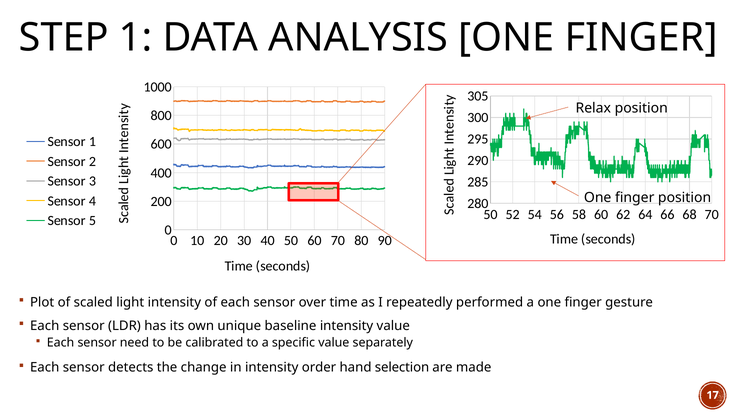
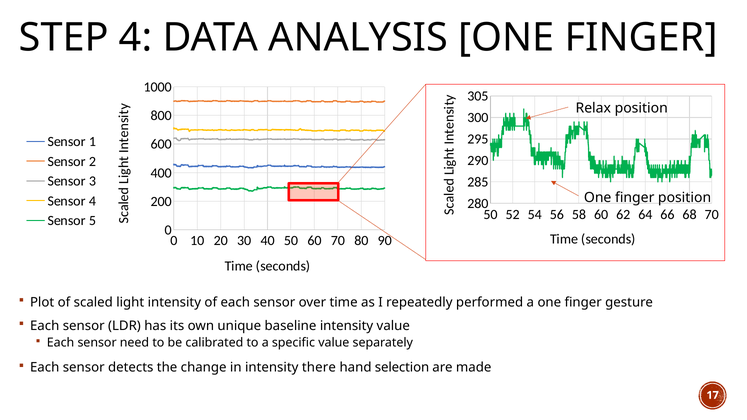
STEP 1: 1 -> 4
order: order -> there
